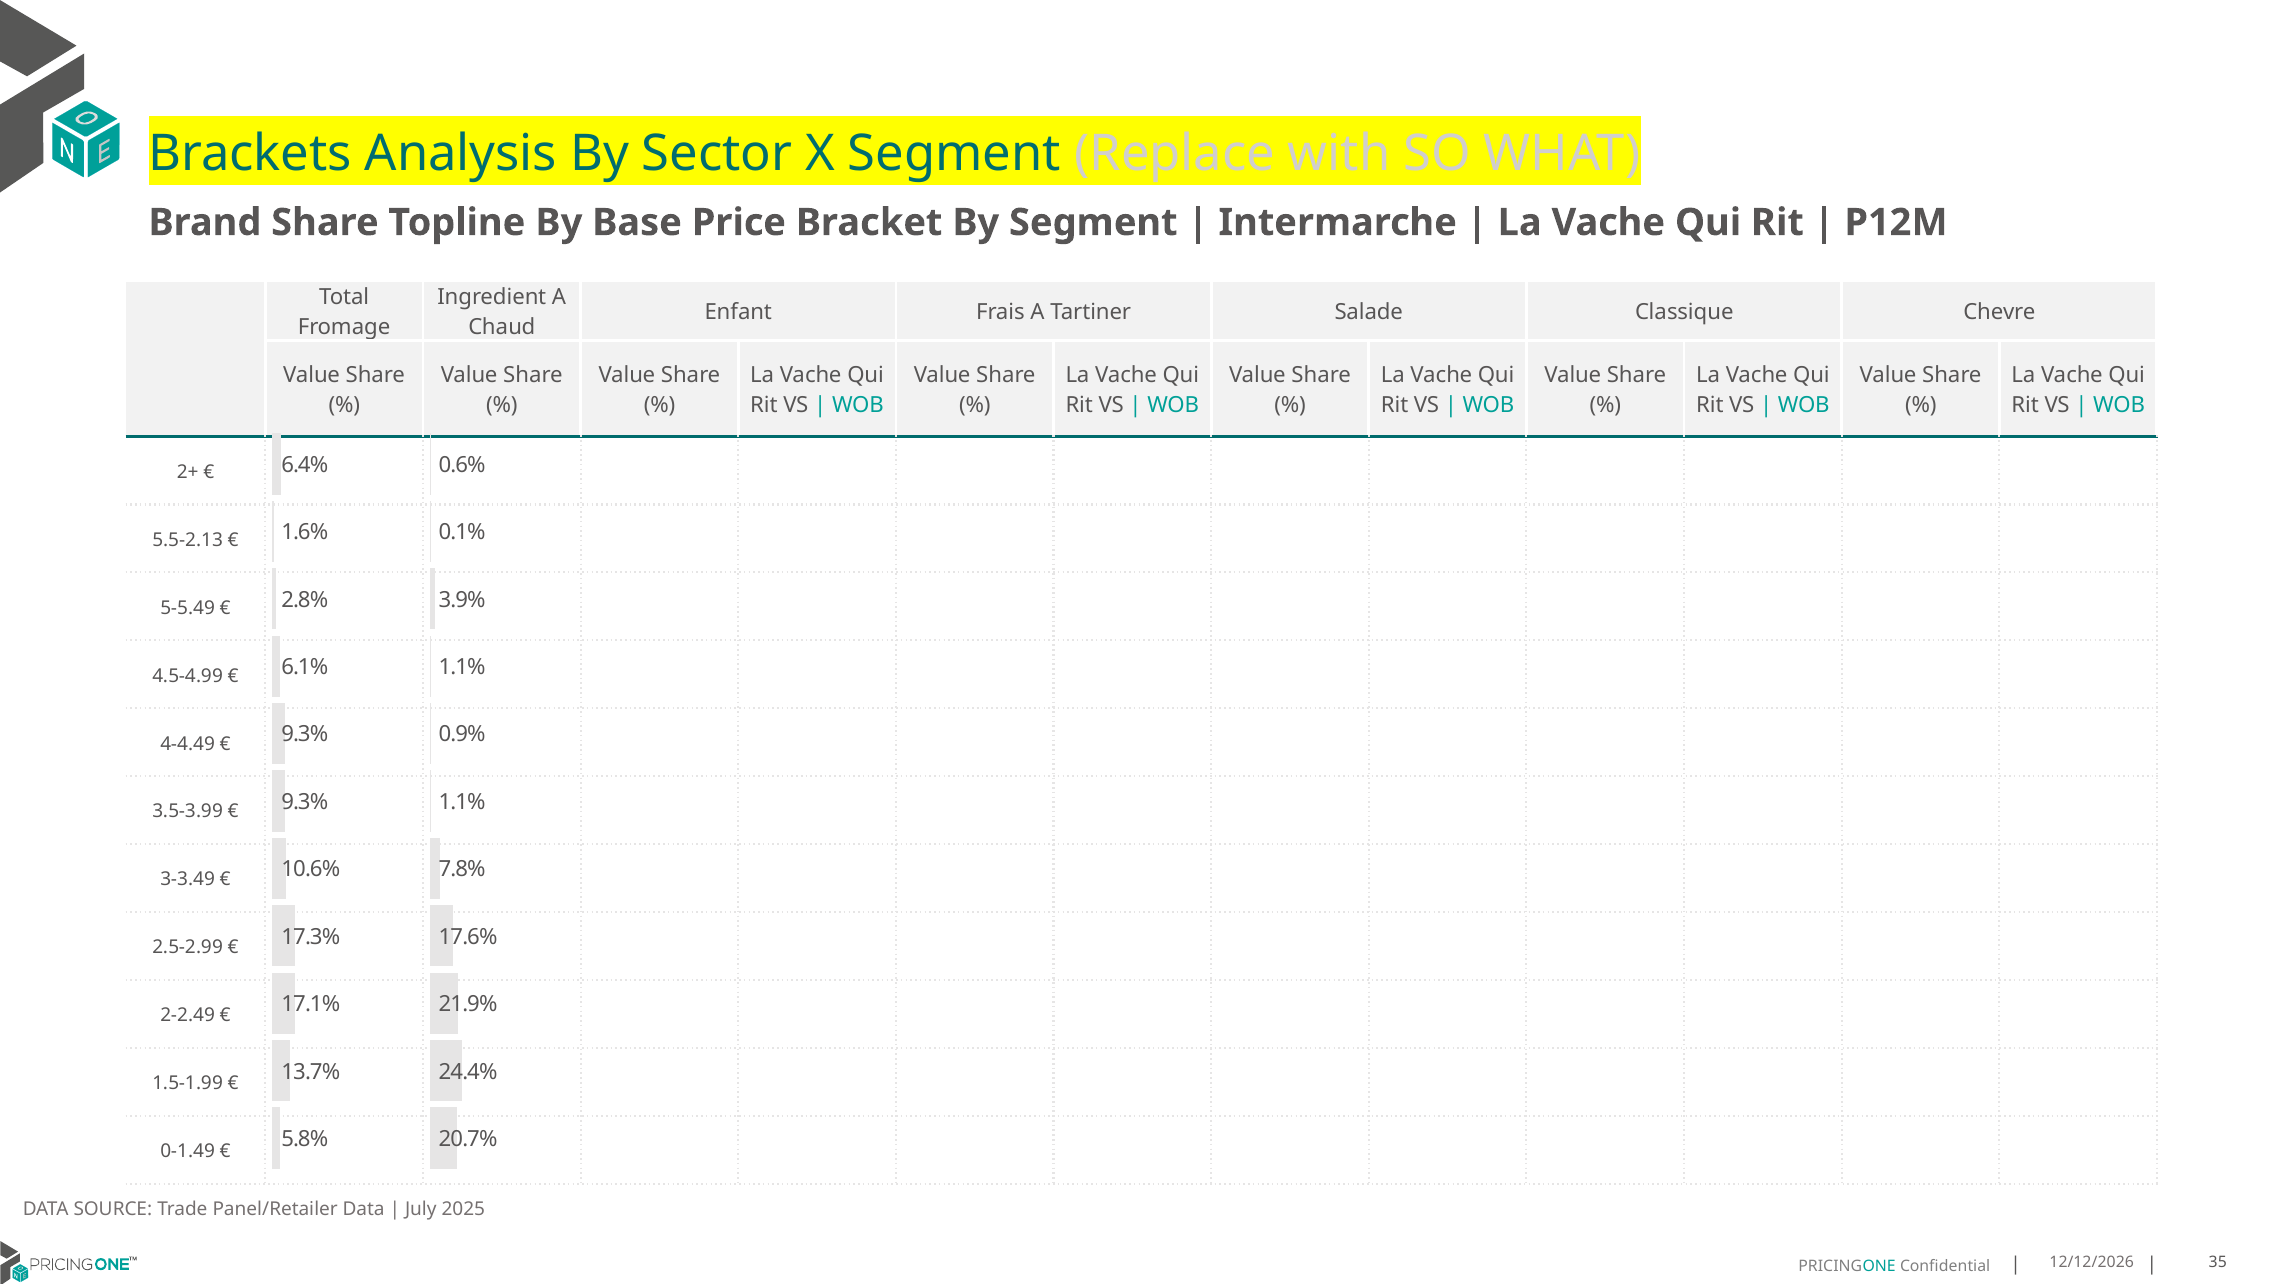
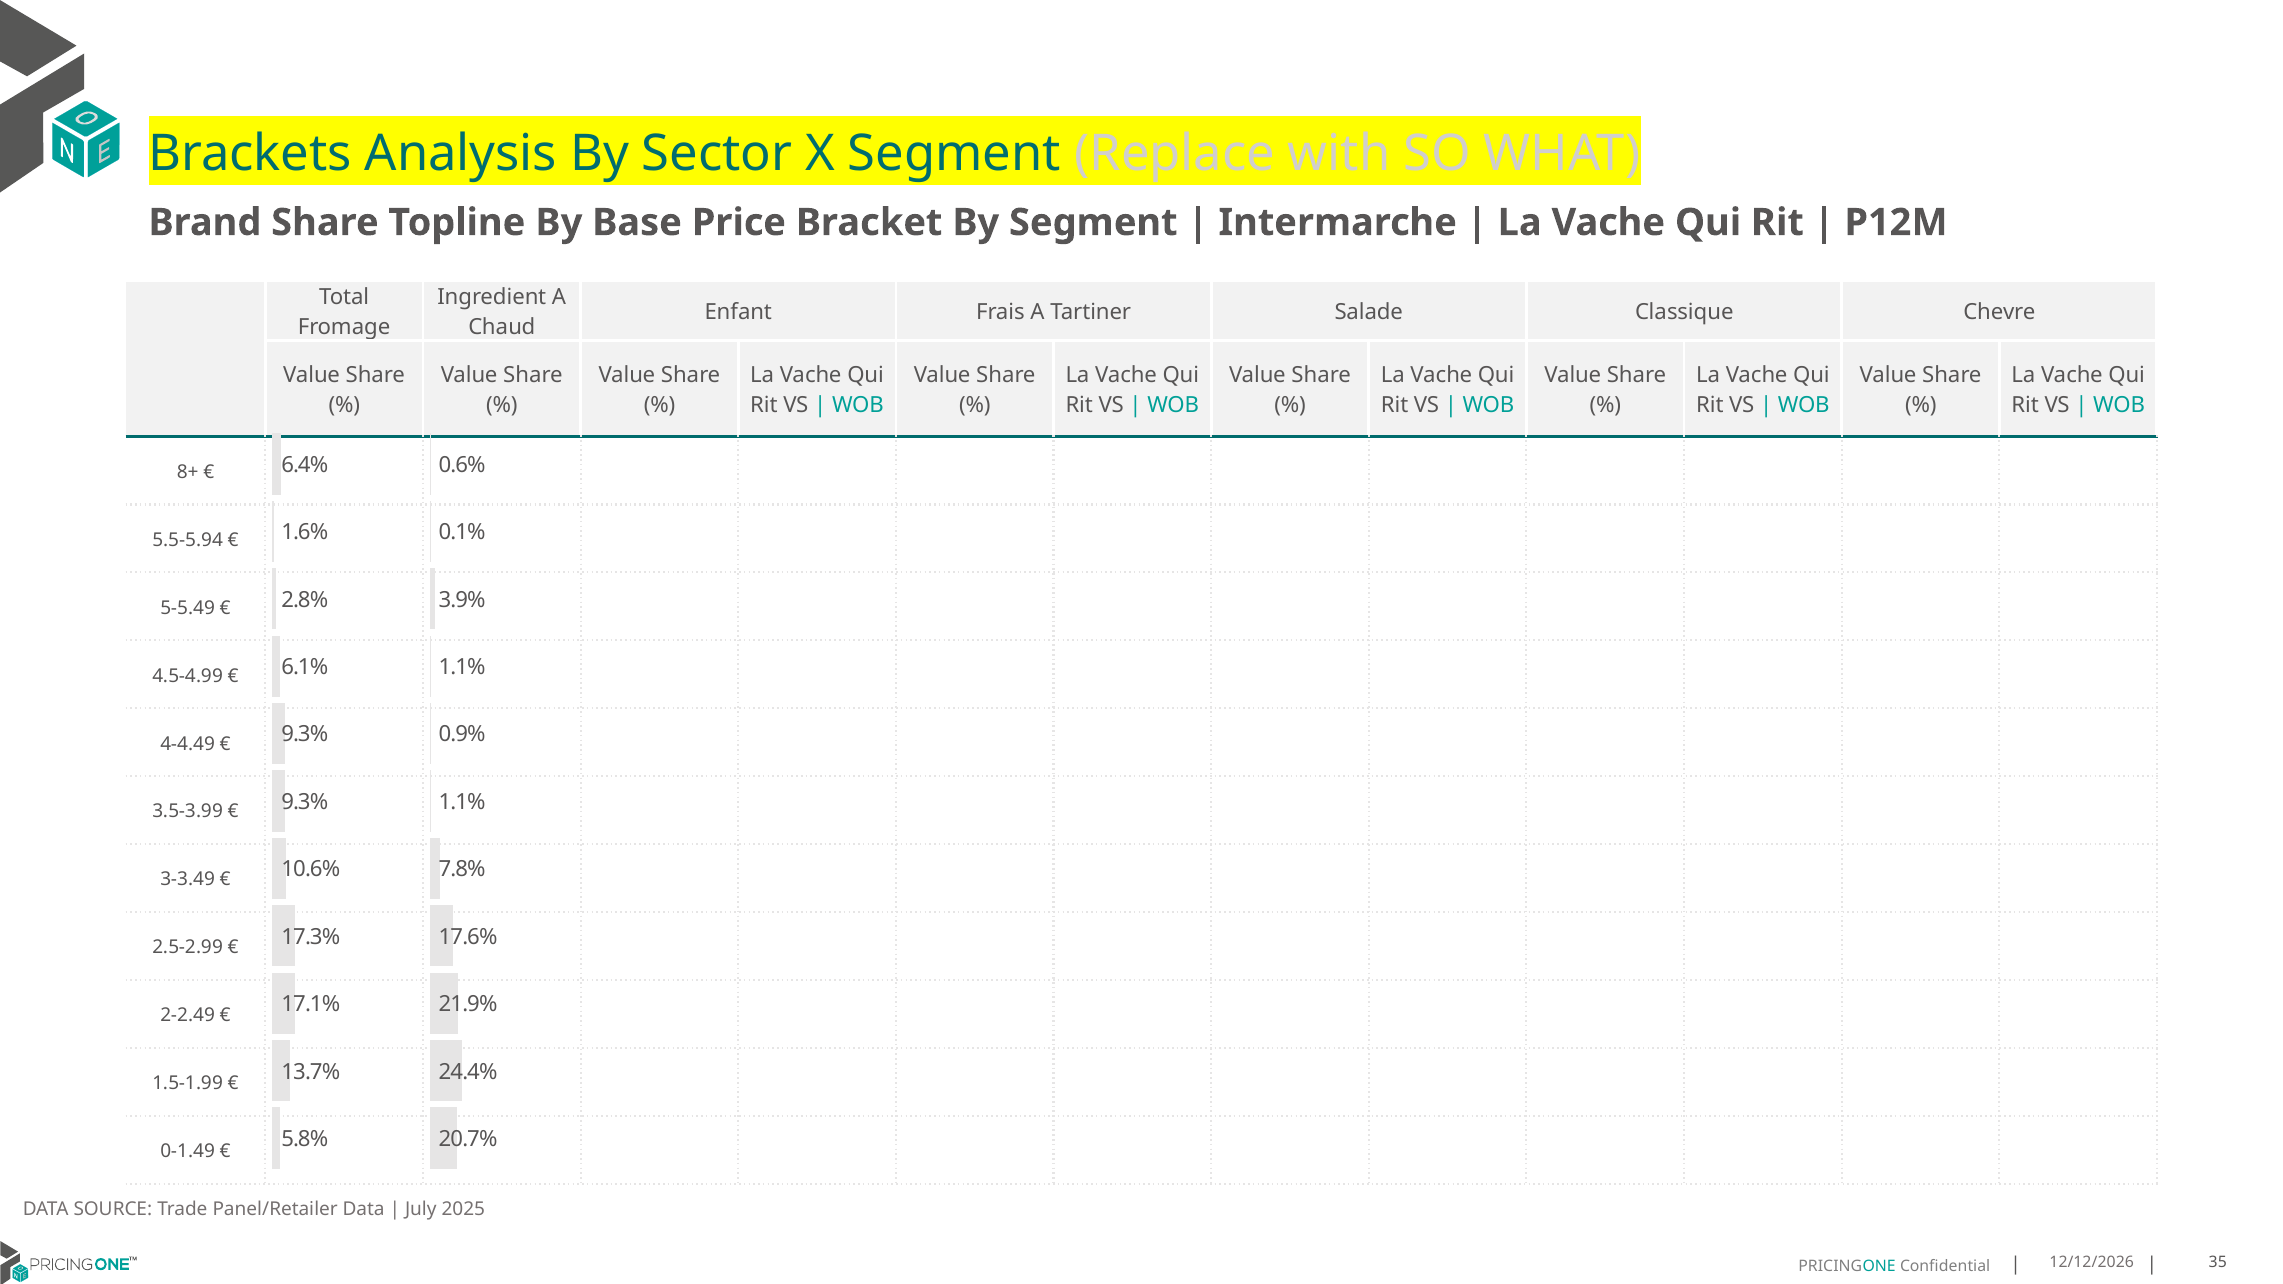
2+: 2+ -> 8+
5.5-2.13: 5.5-2.13 -> 5.5-5.94
